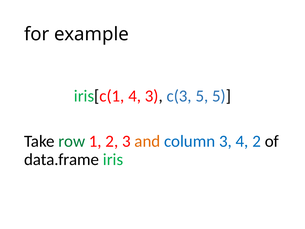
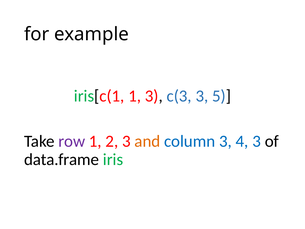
iris[c(1 4: 4 -> 1
c(3 5: 5 -> 3
row colour: green -> purple
4 2: 2 -> 3
